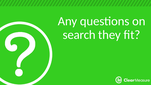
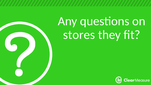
search: search -> stores
